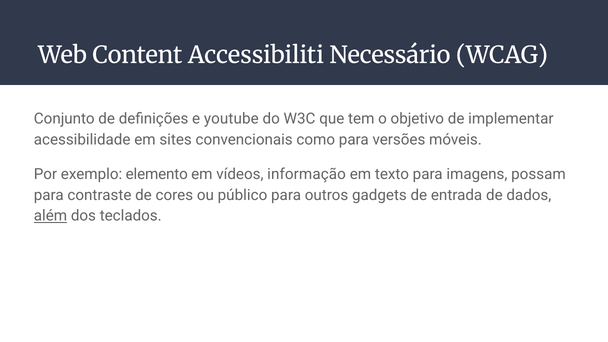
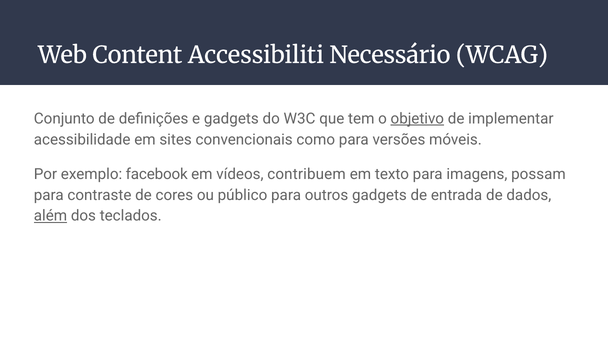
e youtube: youtube -> gadgets
objetivo underline: none -> present
elemento: elemento -> facebook
informação: informação -> contribuem
